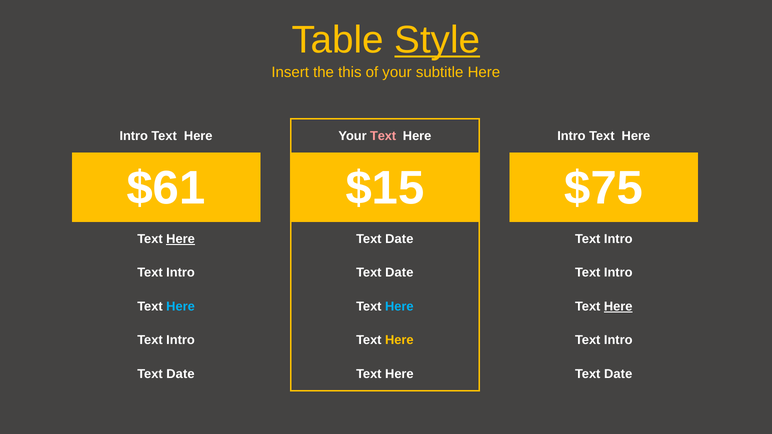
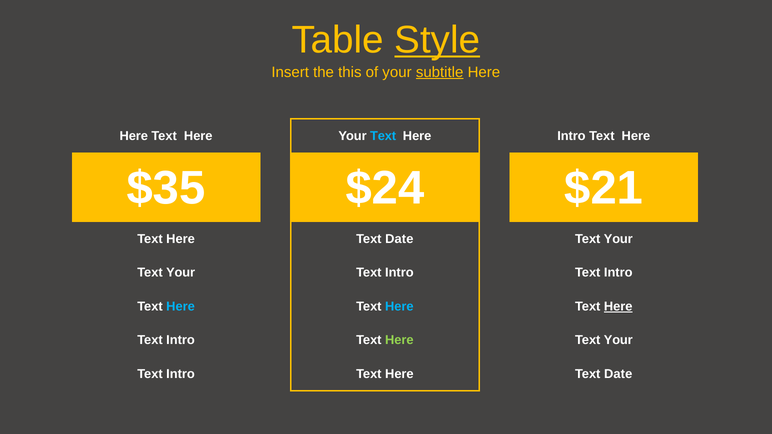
subtitle underline: none -> present
Intro at (134, 136): Intro -> Here
Text at (383, 136) colour: pink -> light blue
$61: $61 -> $35
$15: $15 -> $24
$75: $75 -> $21
Here at (181, 239) underline: present -> none
Intro at (618, 239): Intro -> Your
Intro at (181, 273): Intro -> Your
Date at (399, 273): Date -> Intro
Here at (399, 340) colour: yellow -> light green
Intro at (618, 340): Intro -> Your
Date at (180, 374): Date -> Intro
